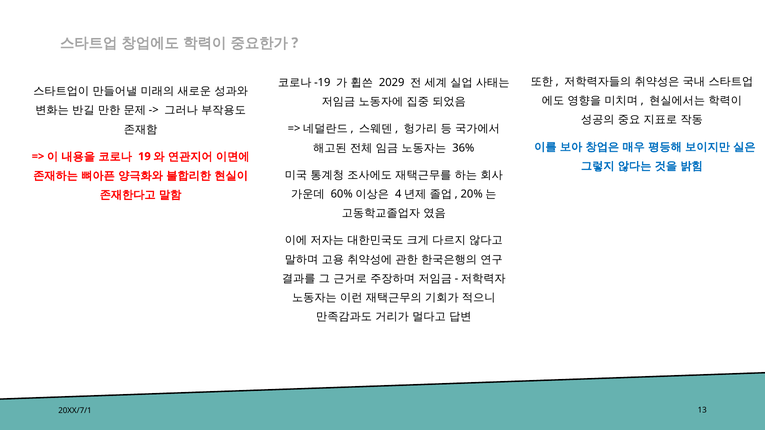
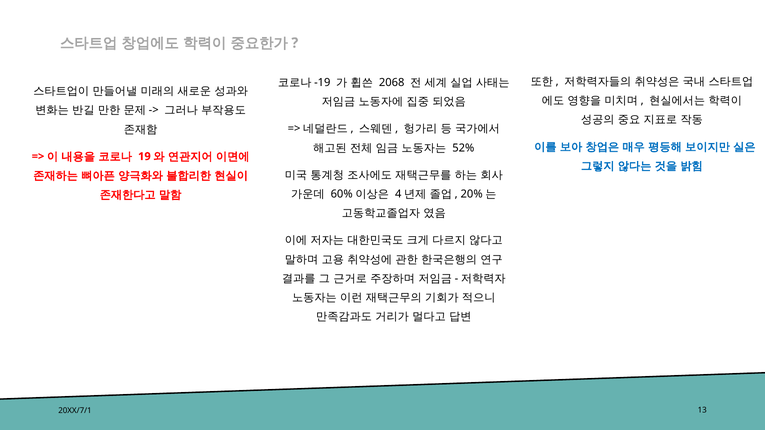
2029: 2029 -> 2068
36%: 36% -> 52%
